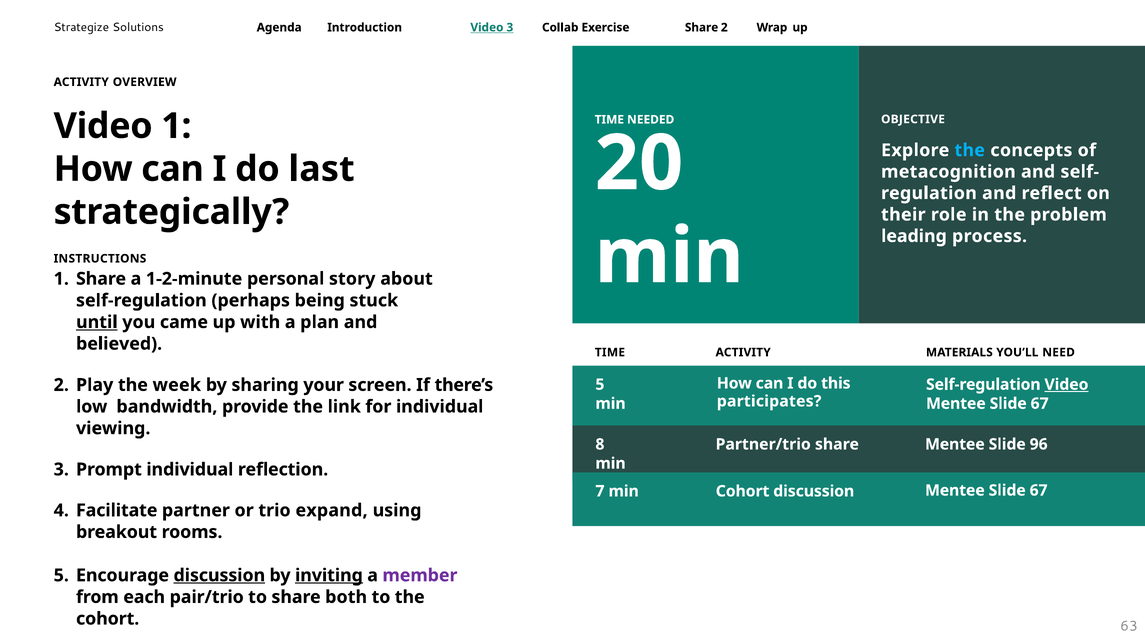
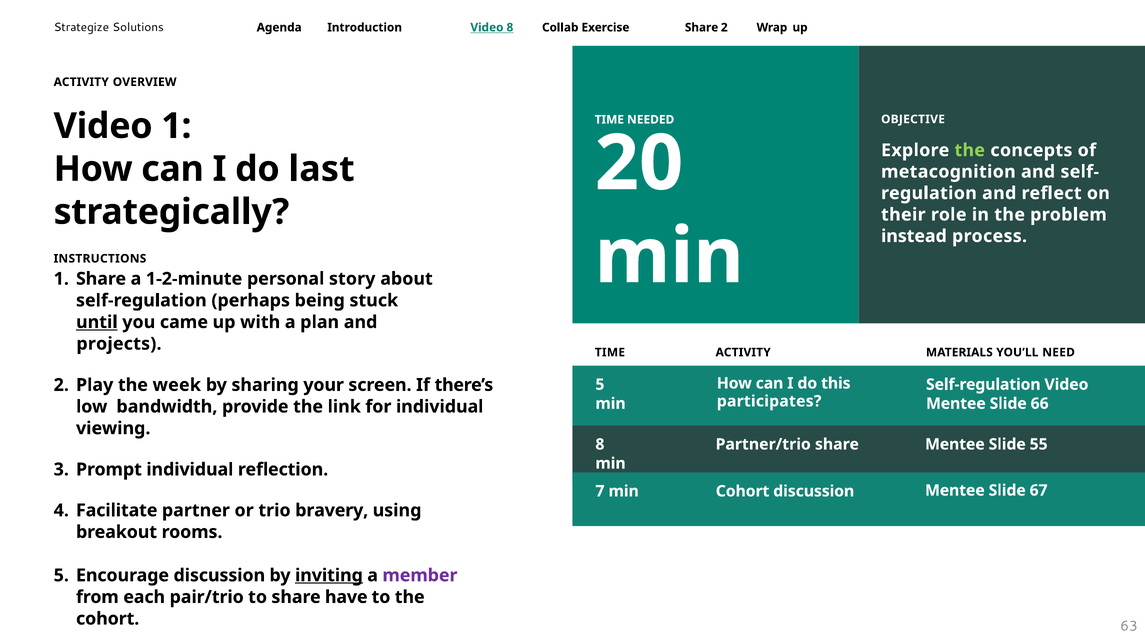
Video 3: 3 -> 8
the at (970, 150) colour: light blue -> light green
leading: leading -> instead
believed: believed -> projects
Video at (1066, 385) underline: present -> none
67 at (1040, 404): 67 -> 66
96: 96 -> 55
expand: expand -> bravery
discussion at (219, 575) underline: present -> none
both: both -> have
